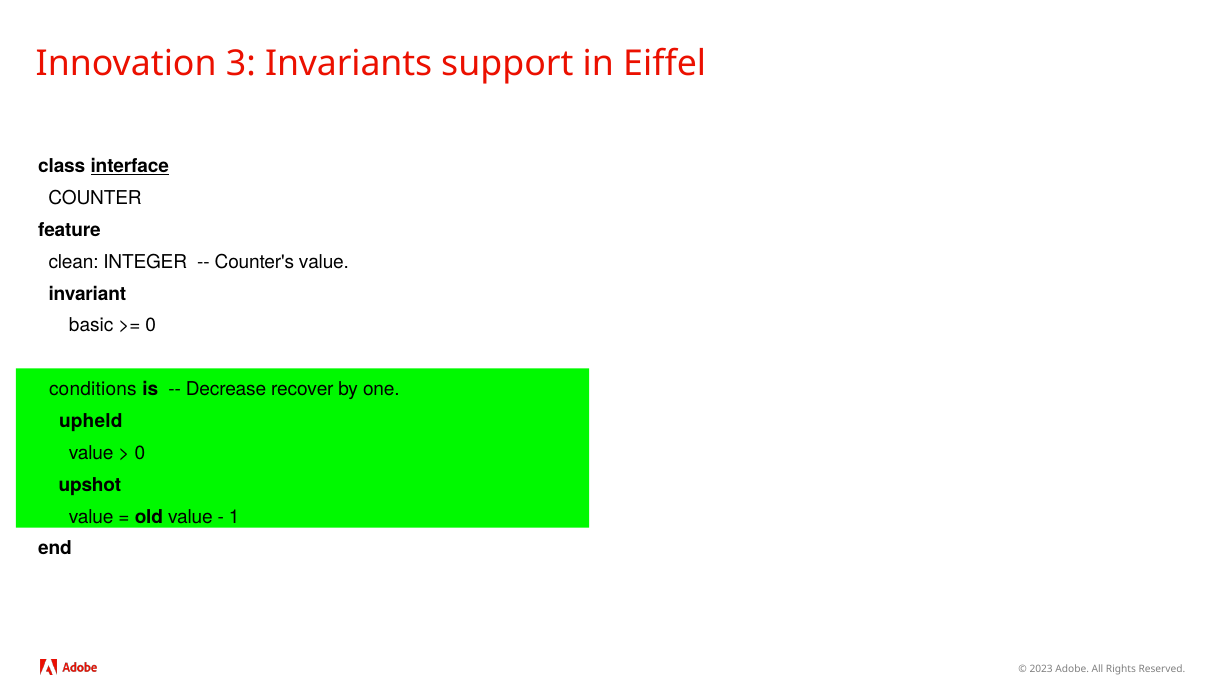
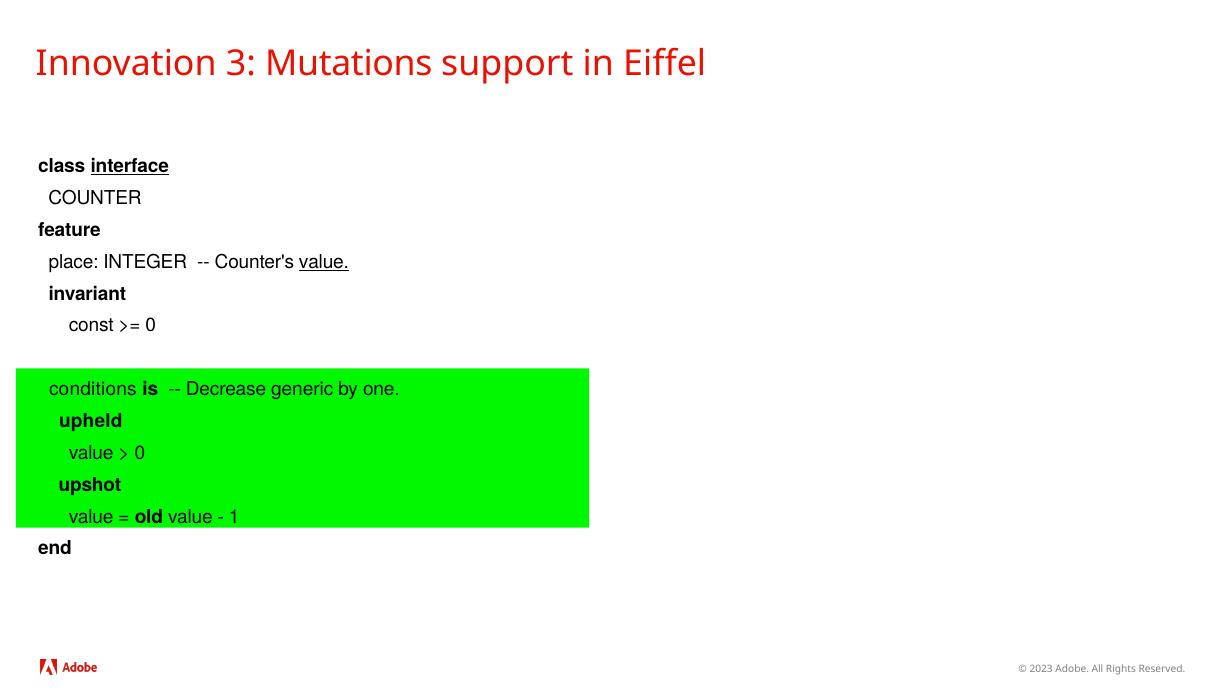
Invariants: Invariants -> Mutations
clean: clean -> place
value at (324, 262) underline: none -> present
basic: basic -> const
recover: recover -> generic
